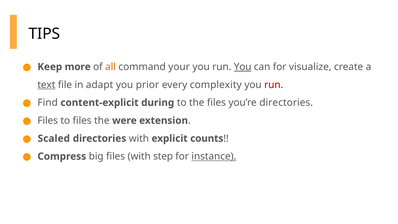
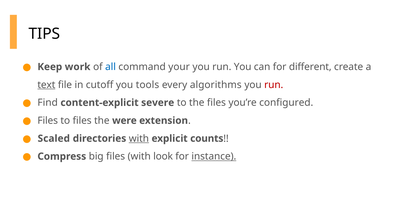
more: more -> work
all colour: orange -> blue
You at (243, 67) underline: present -> none
visualize: visualize -> different
adapt: adapt -> cutoff
prior: prior -> tools
complexity: complexity -> algorithms
during: during -> severe
you’re directories: directories -> configured
with at (139, 138) underline: none -> present
step: step -> look
